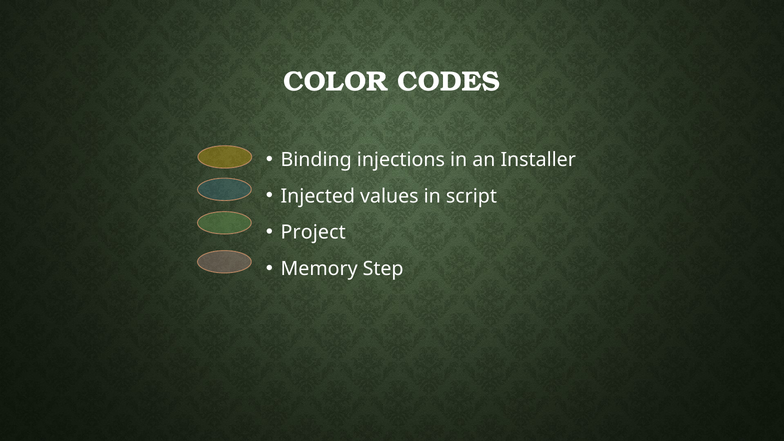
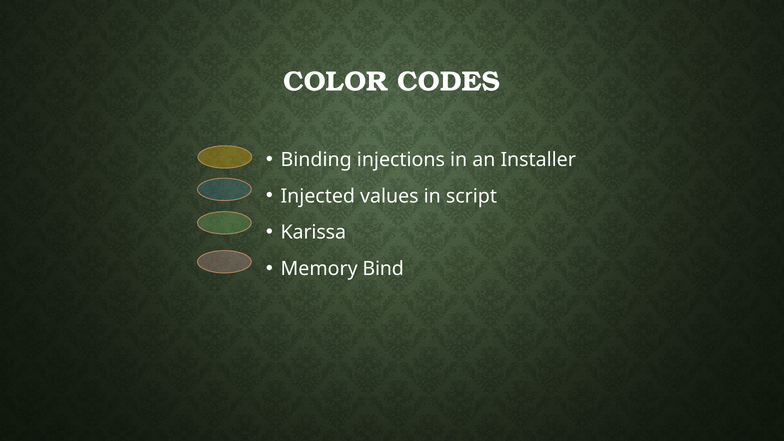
Project: Project -> Karissa
Step: Step -> Bind
